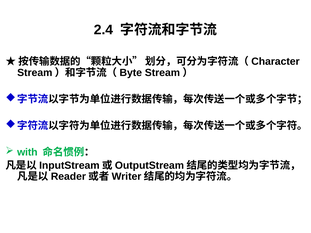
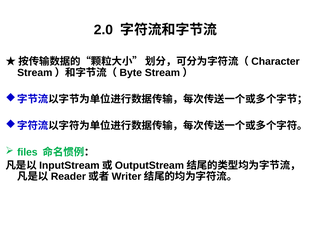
2.4: 2.4 -> 2.0
with: with -> files
